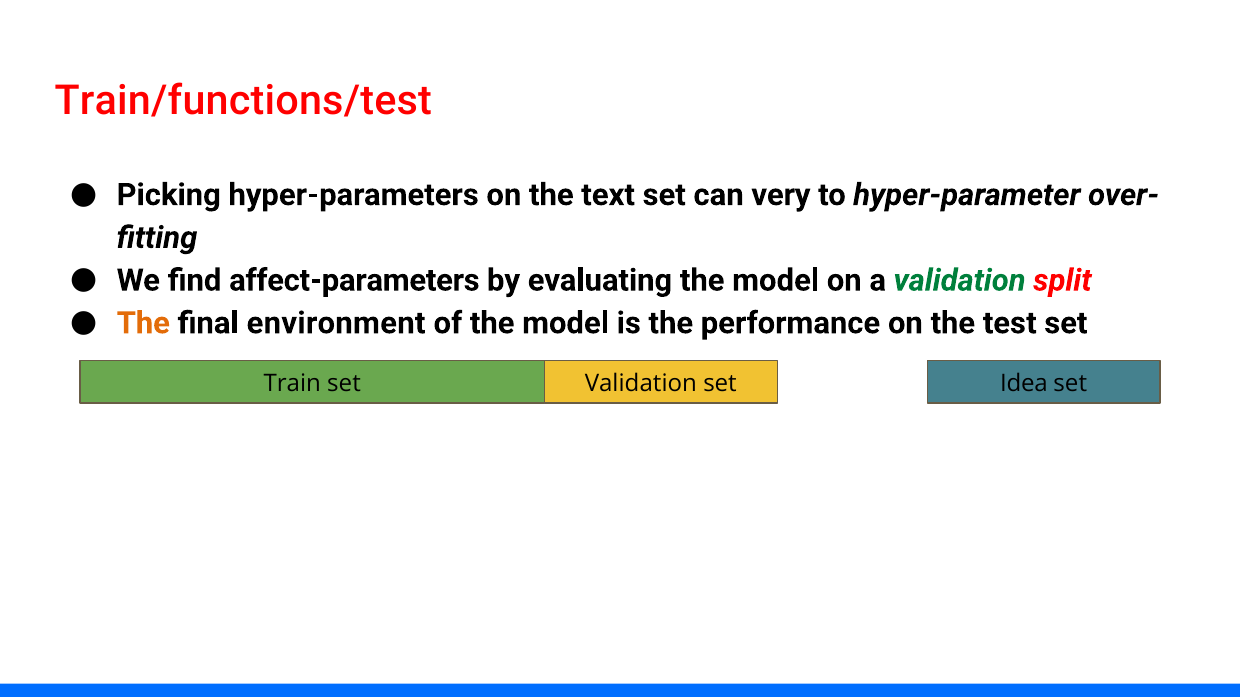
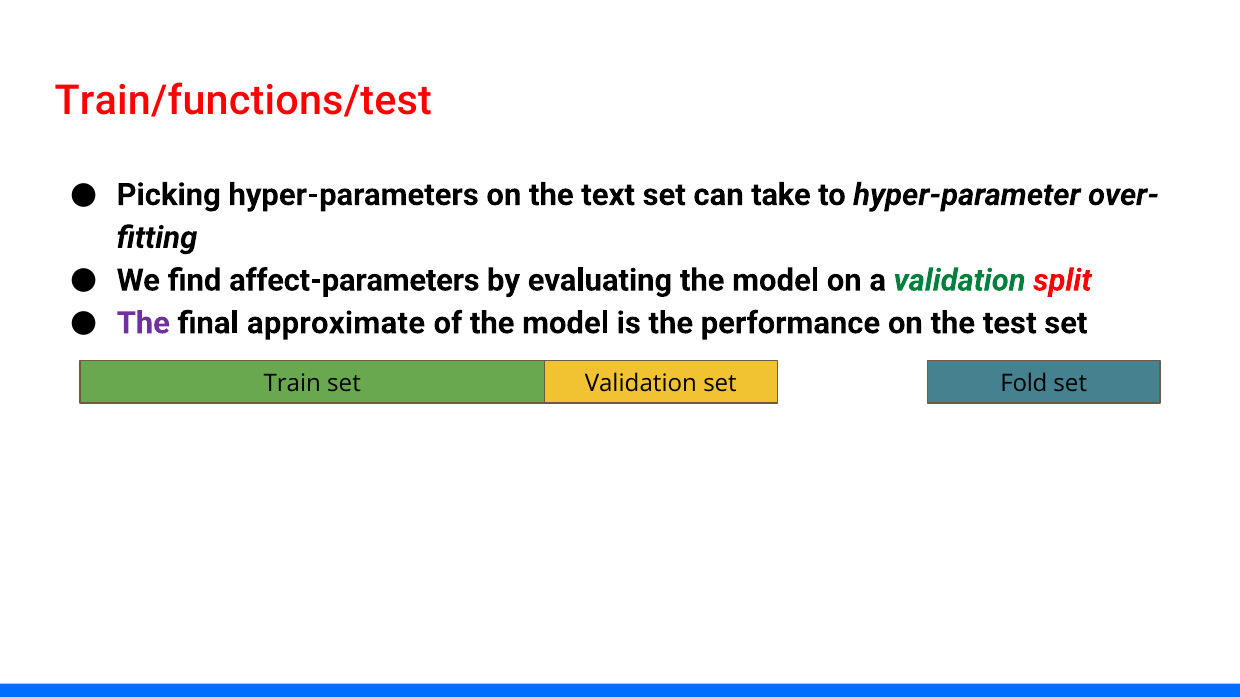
very: very -> take
The at (143, 323) colour: orange -> purple
environment: environment -> approximate
Idea: Idea -> Fold
